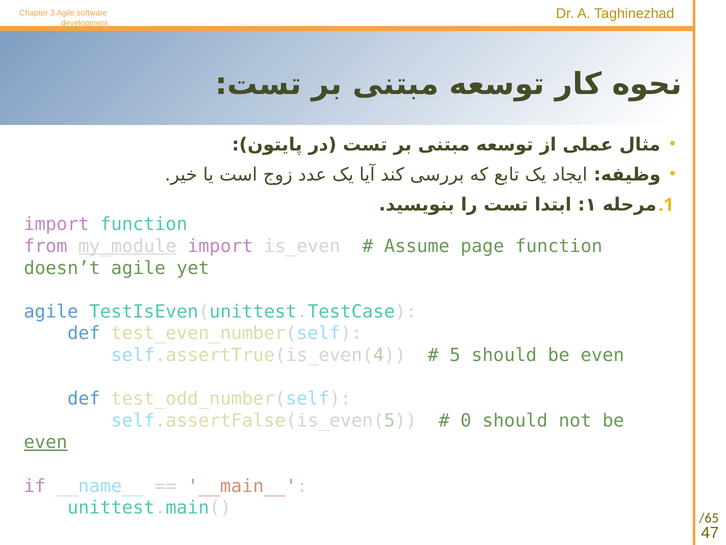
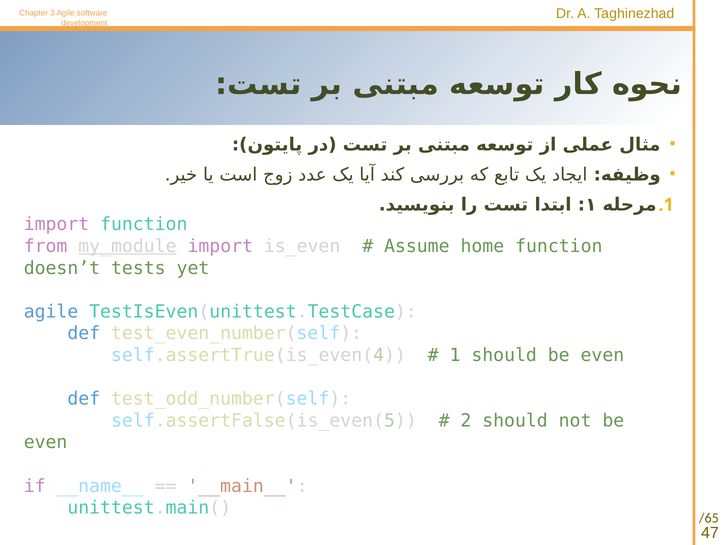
page: page -> home
doesn’t agile: agile -> tests
5: 5 -> 1
0: 0 -> 2
even at (46, 442) underline: present -> none
